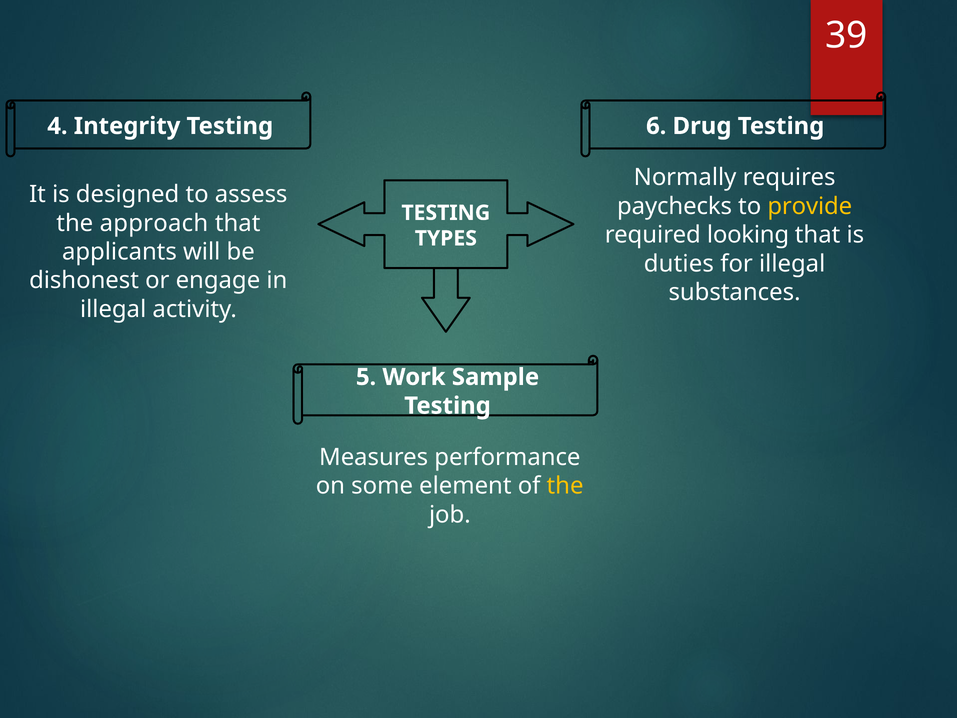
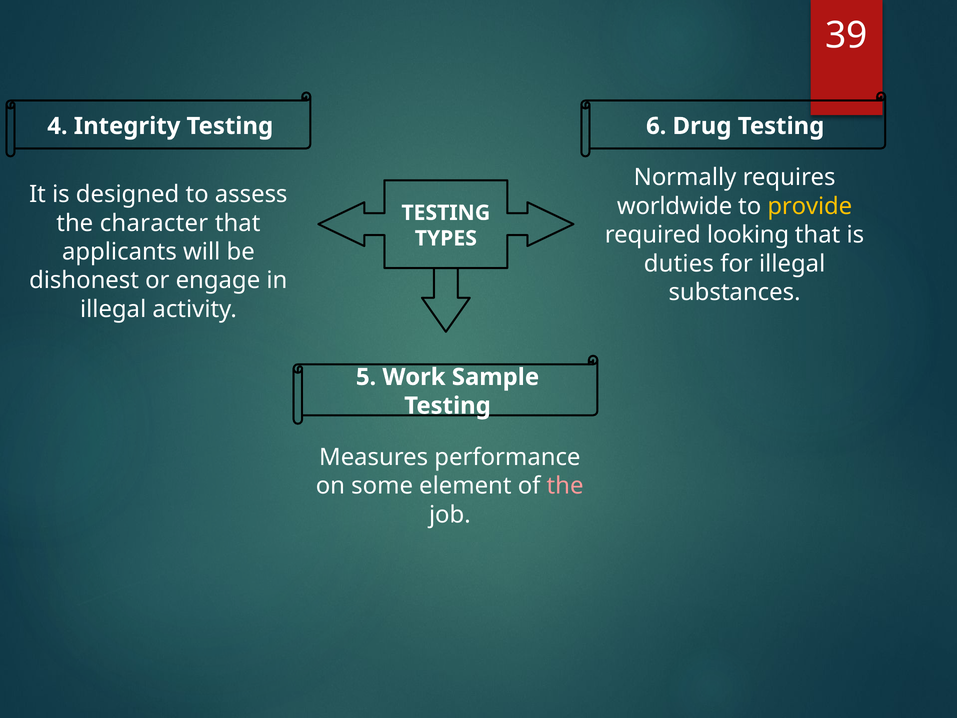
paychecks: paychecks -> worldwide
approach: approach -> character
the at (565, 486) colour: yellow -> pink
